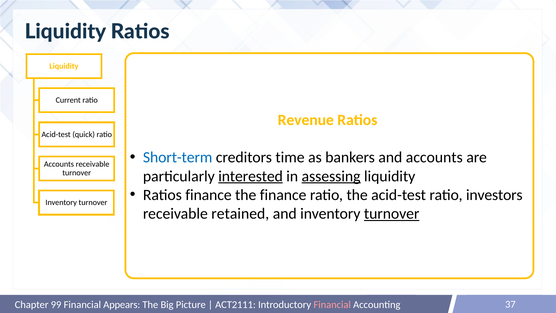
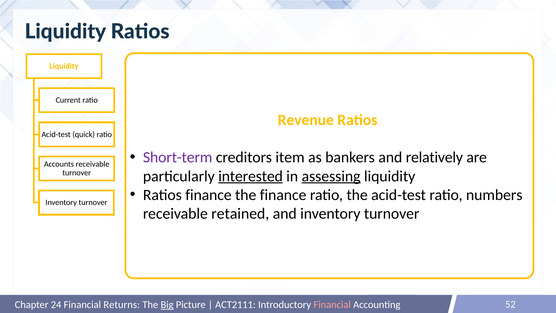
Short-term colour: blue -> purple
time: time -> item
and accounts: accounts -> relatively
investors: investors -> numbers
turnover at (392, 214) underline: present -> none
99: 99 -> 24
Appears: Appears -> Returns
Big underline: none -> present
37: 37 -> 52
